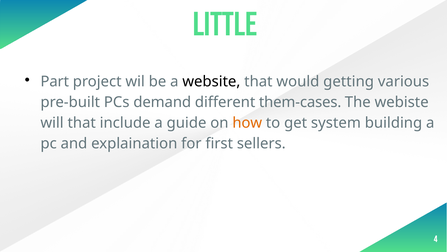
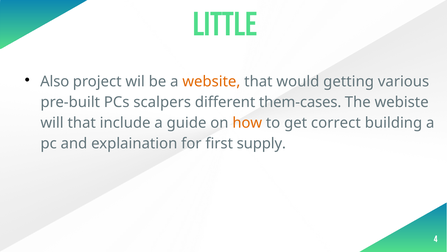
Part: Part -> Also
website colour: black -> orange
demand: demand -> scalpers
system: system -> correct
sellers: sellers -> supply
